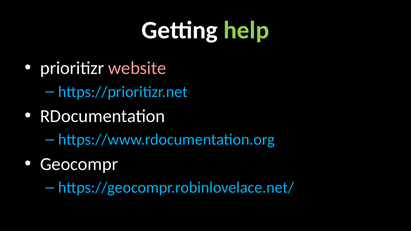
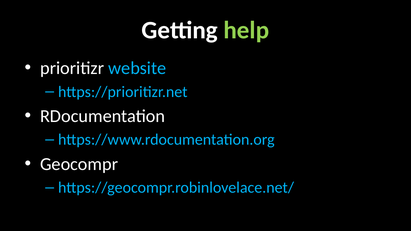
website colour: pink -> light blue
